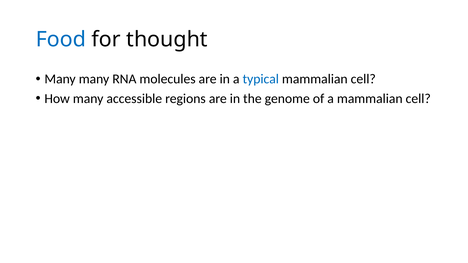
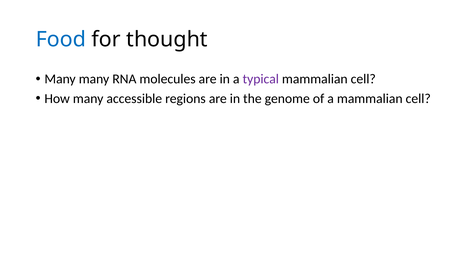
typical colour: blue -> purple
